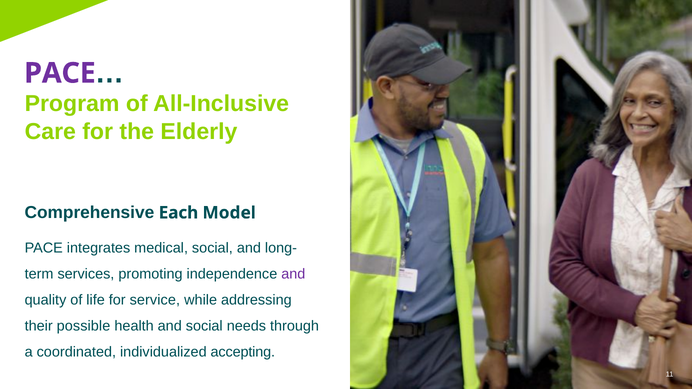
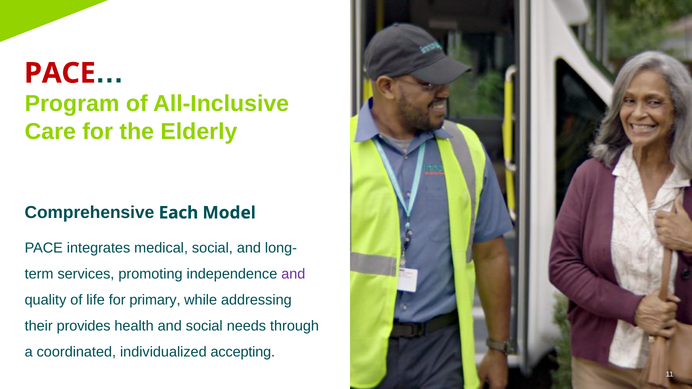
PACE at (60, 73) colour: purple -> red
service: service -> primary
possible: possible -> provides
